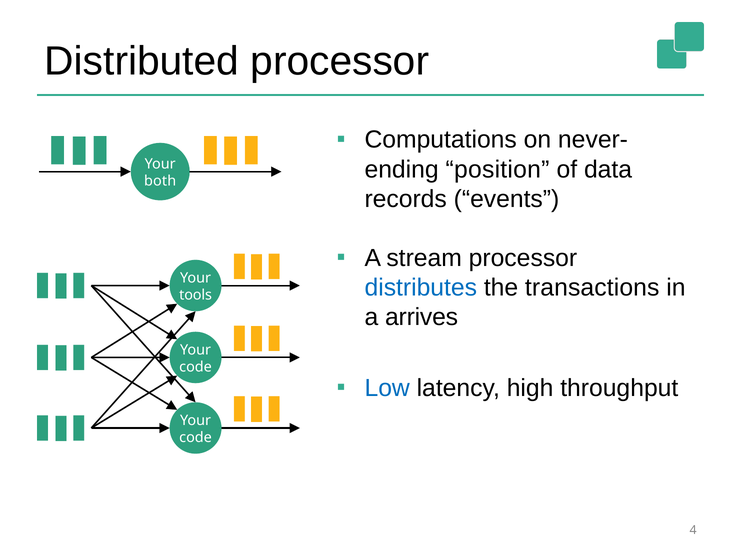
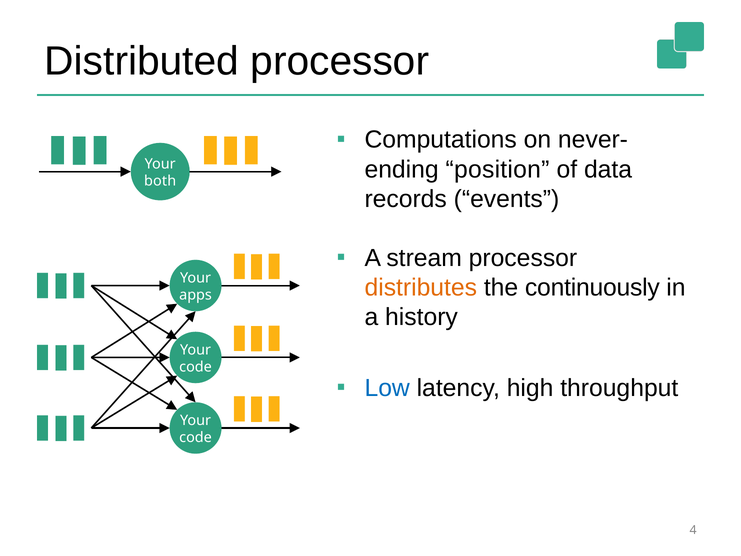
distributes colour: blue -> orange
transactions: transactions -> continuously
tools: tools -> apps
arrives: arrives -> history
